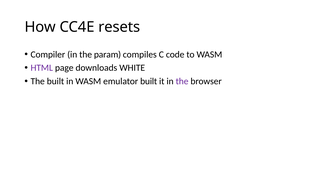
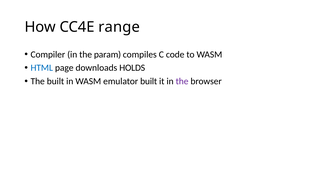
resets: resets -> range
HTML colour: purple -> blue
WHITE: WHITE -> HOLDS
